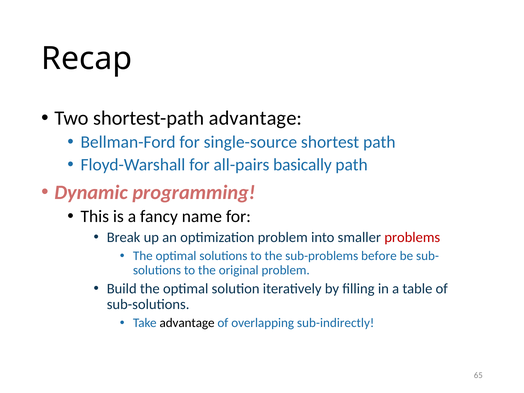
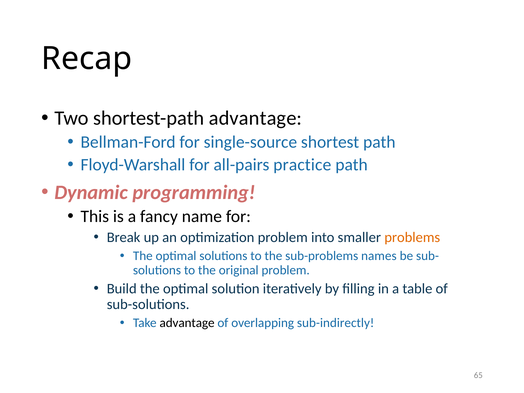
basically: basically -> practice
problems colour: red -> orange
before: before -> names
